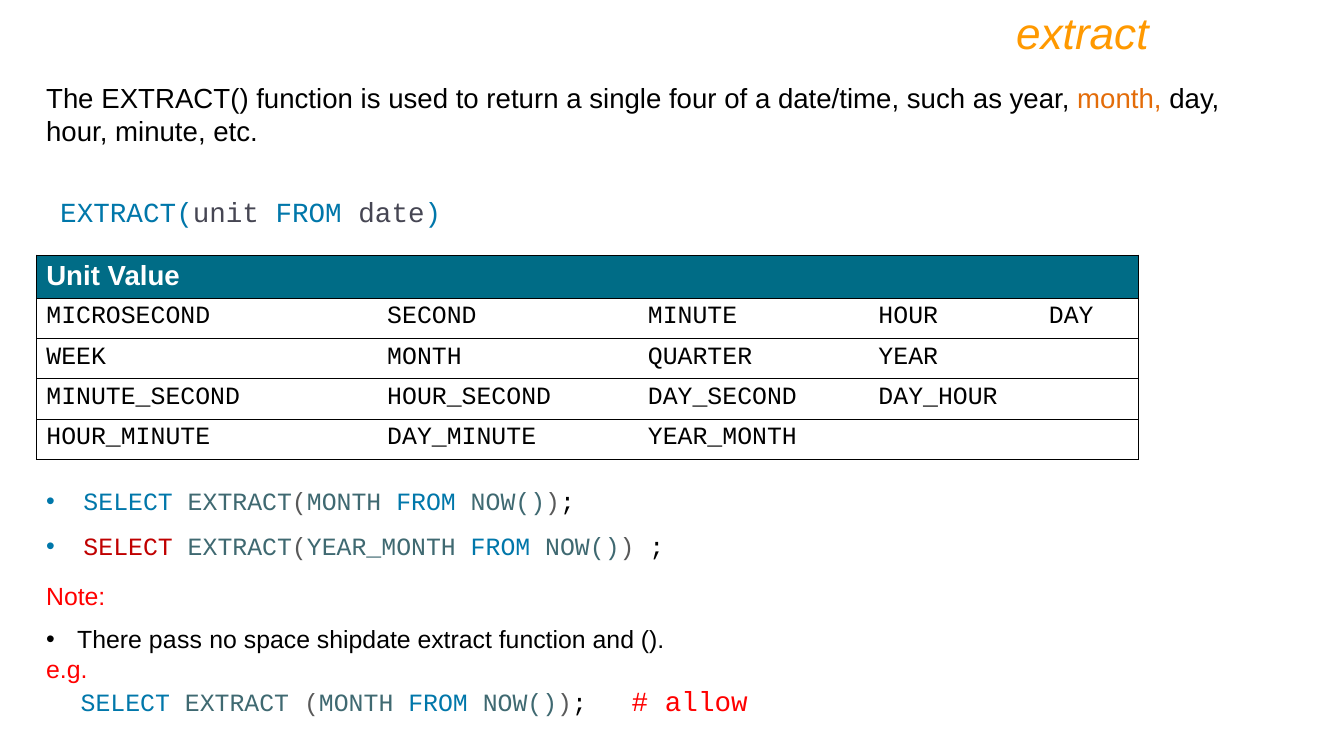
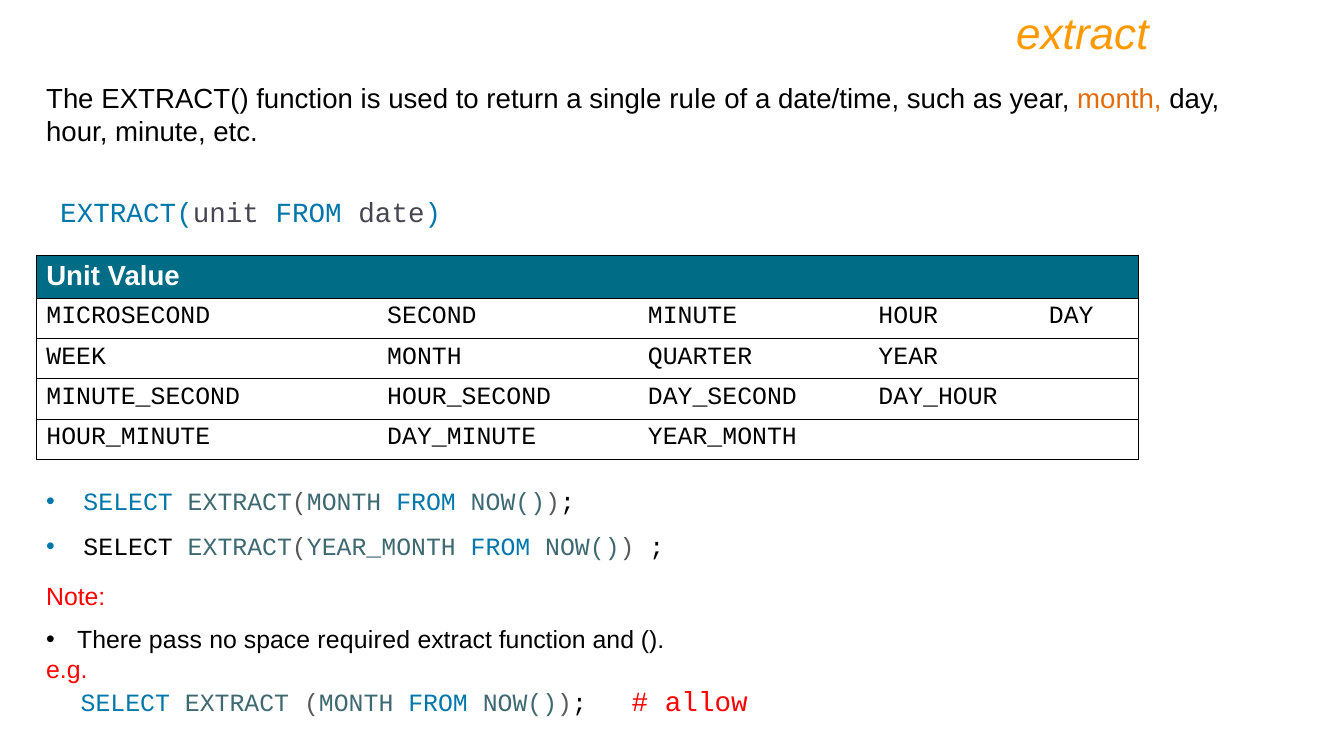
four: four -> rule
SELECT at (128, 547) colour: red -> black
shipdate: shipdate -> required
